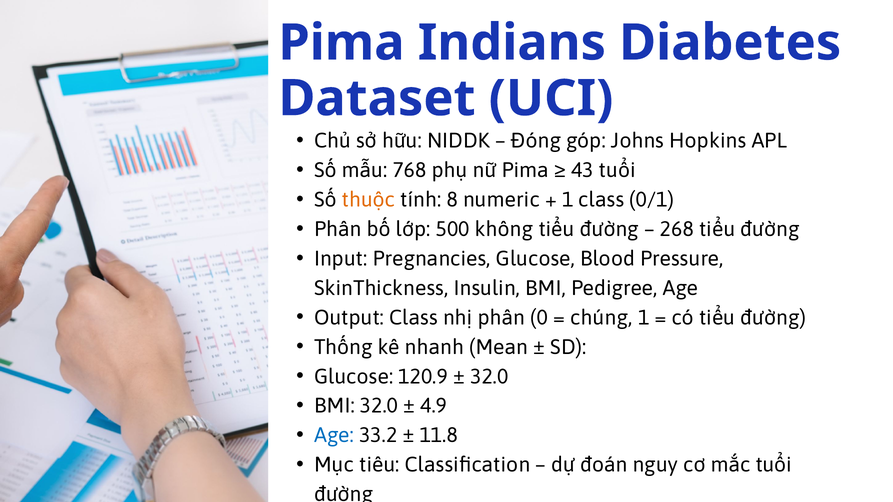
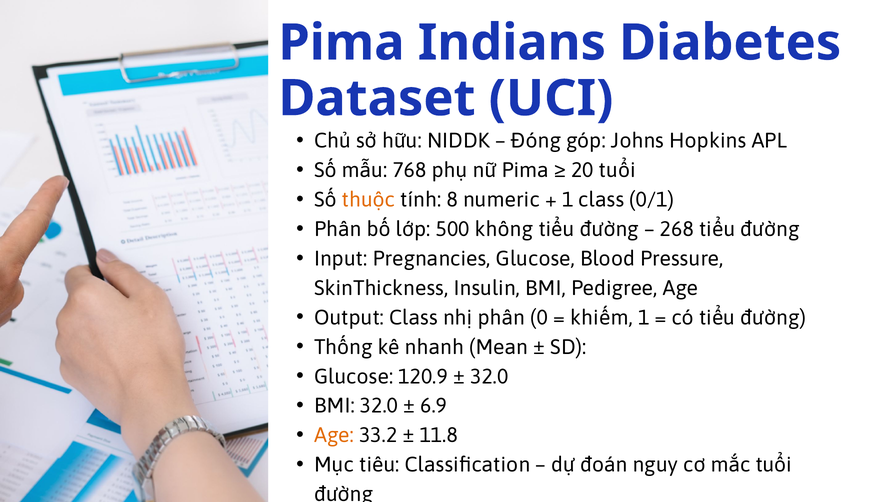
43: 43 -> 20
chúng: chúng -> khiếm
4.9: 4.9 -> 6.9
Age at (334, 436) colour: blue -> orange
